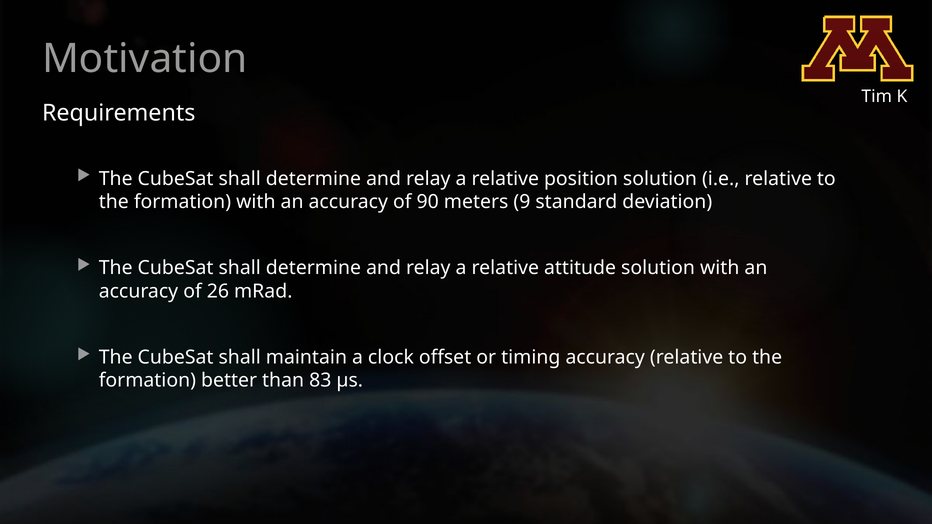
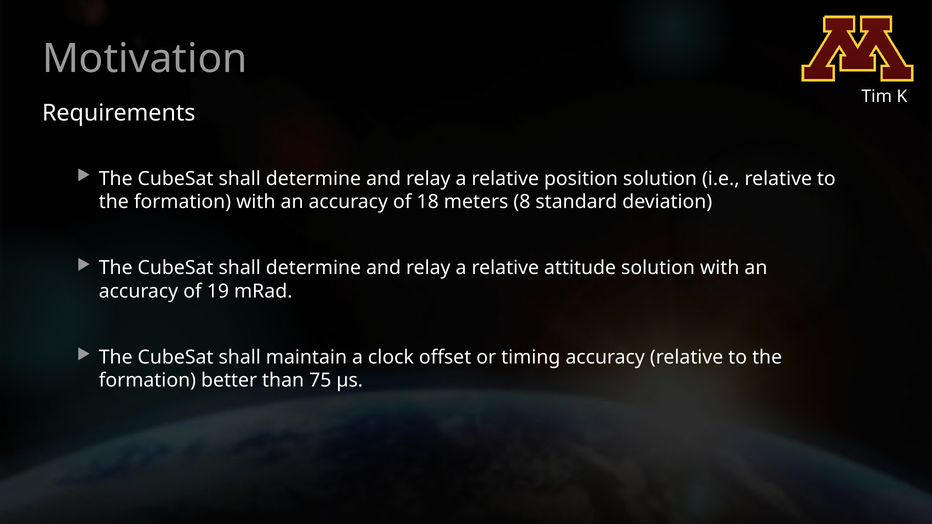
90: 90 -> 18
9: 9 -> 8
26: 26 -> 19
83: 83 -> 75
